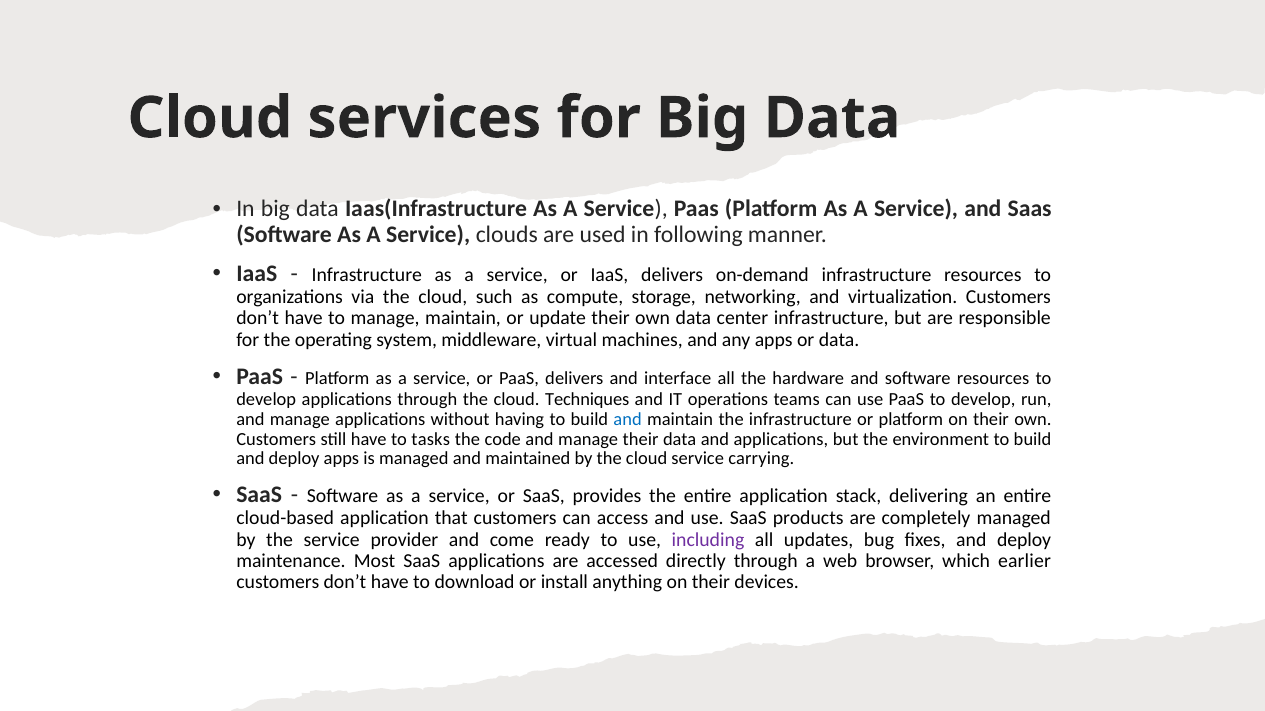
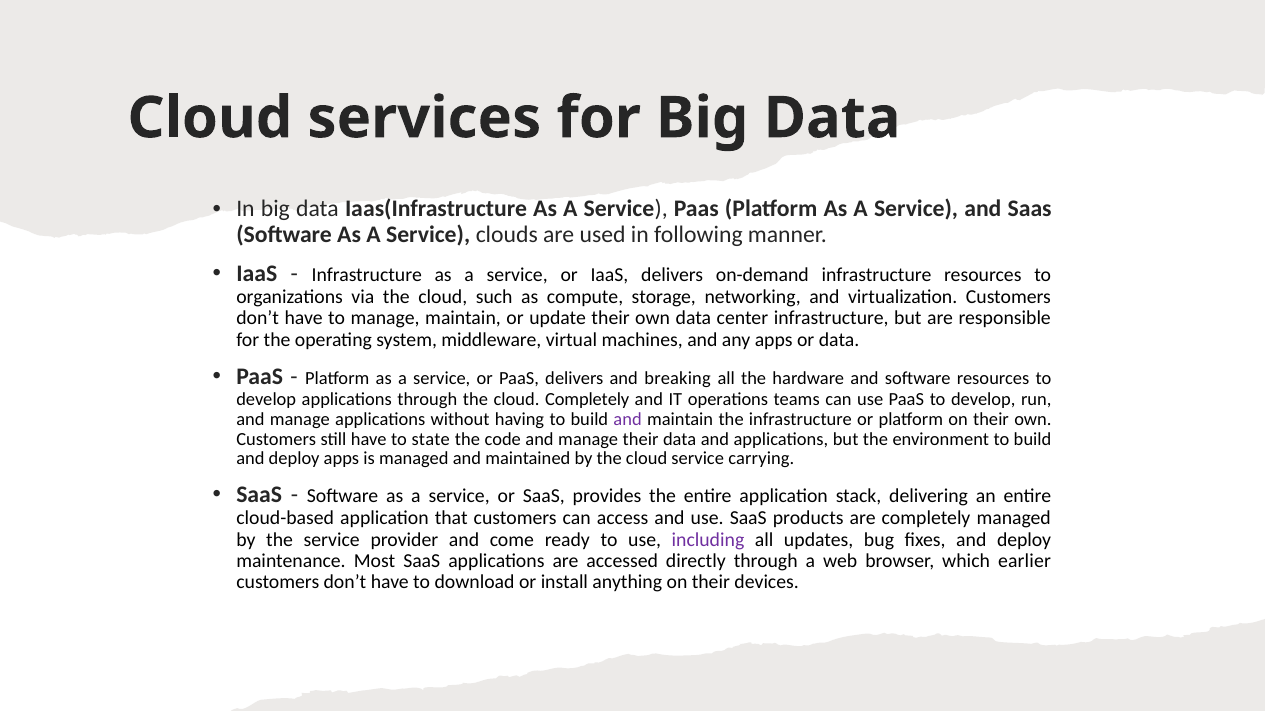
interface: interface -> breaking
cloud Techniques: Techniques -> Completely
and at (628, 419) colour: blue -> purple
tasks: tasks -> state
